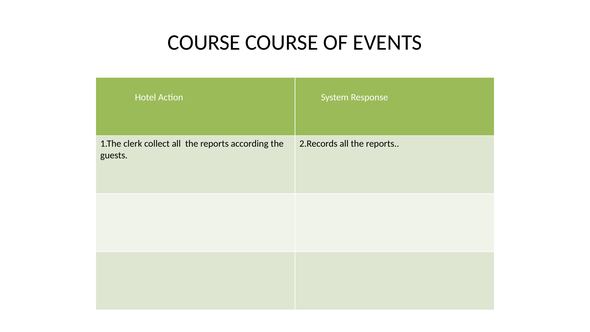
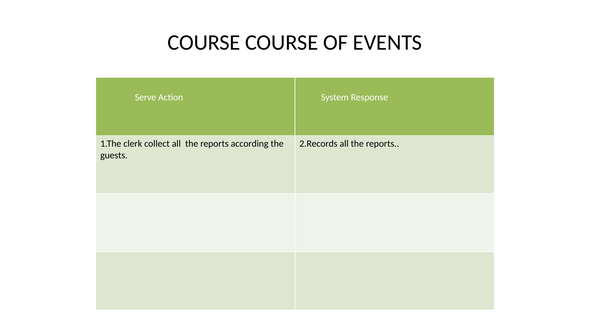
Hotel: Hotel -> Serve
